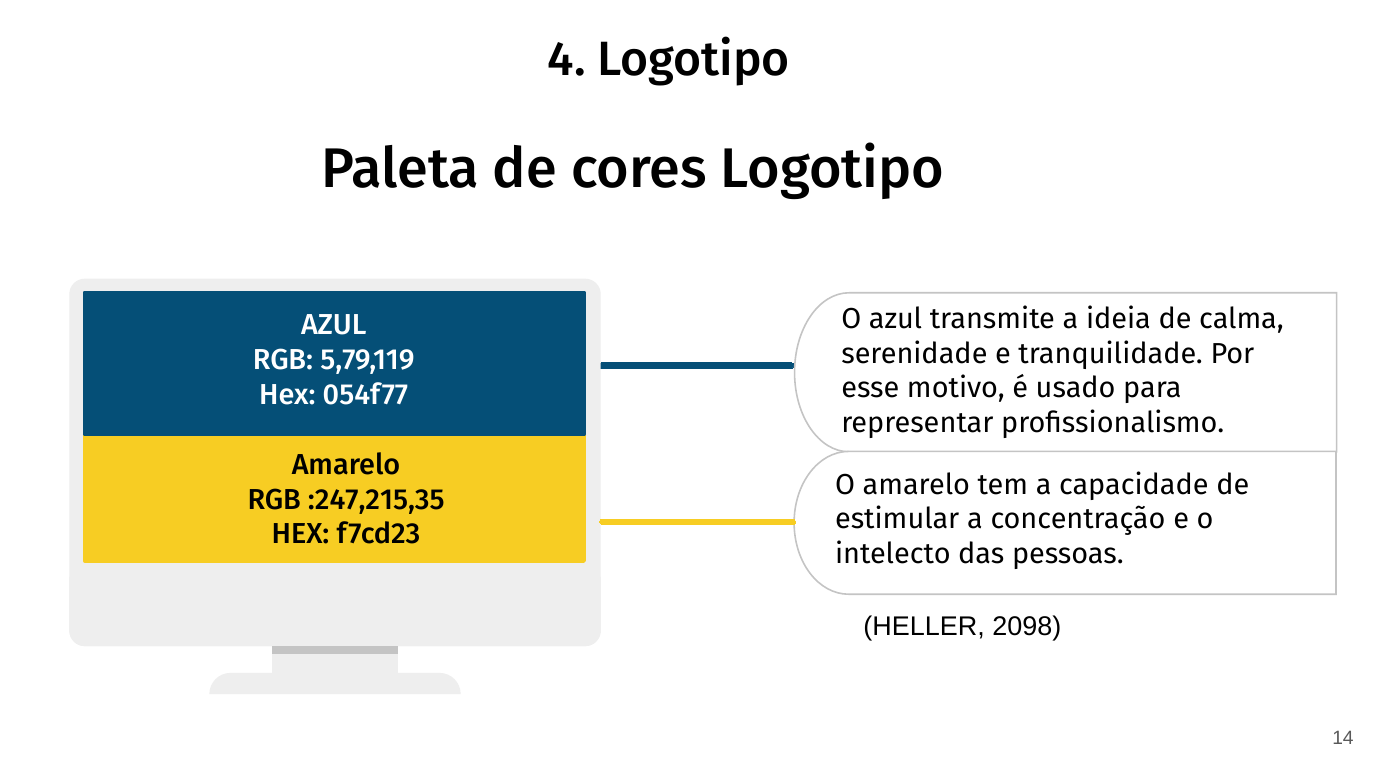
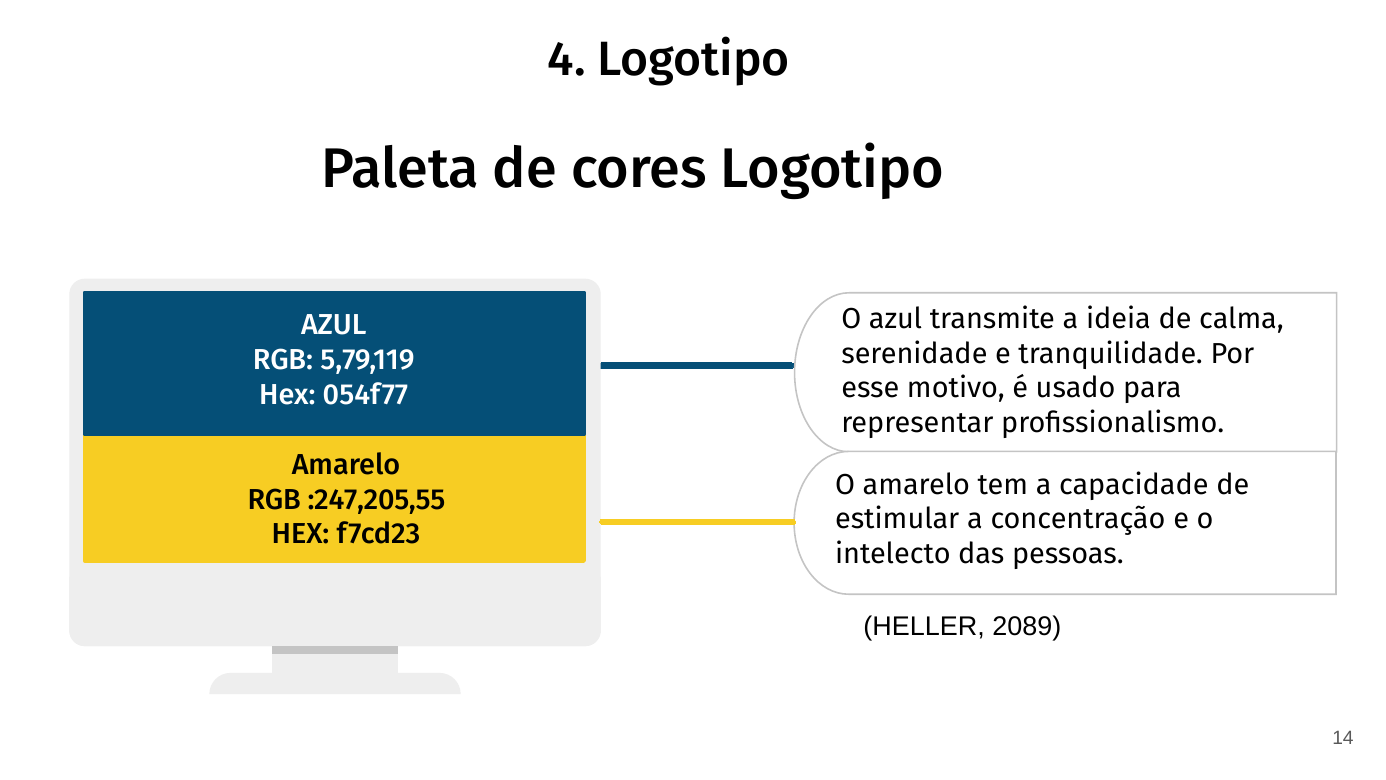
:247,215,35: :247,215,35 -> :247,205,55
2098: 2098 -> 2089
